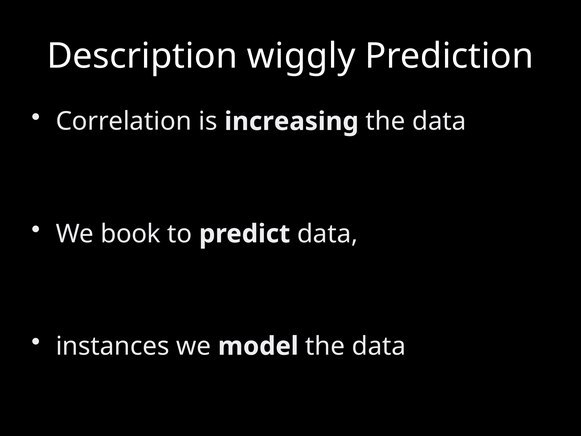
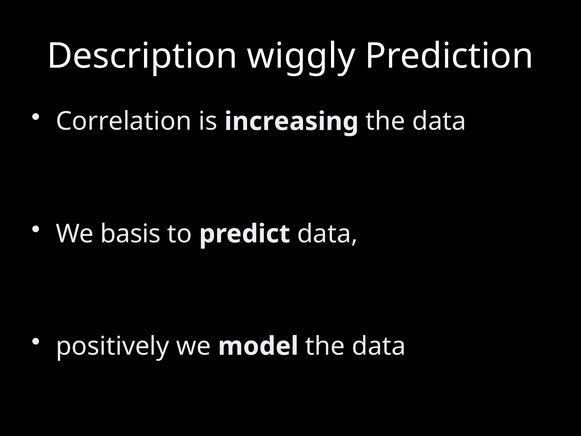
book: book -> basis
instances: instances -> positively
